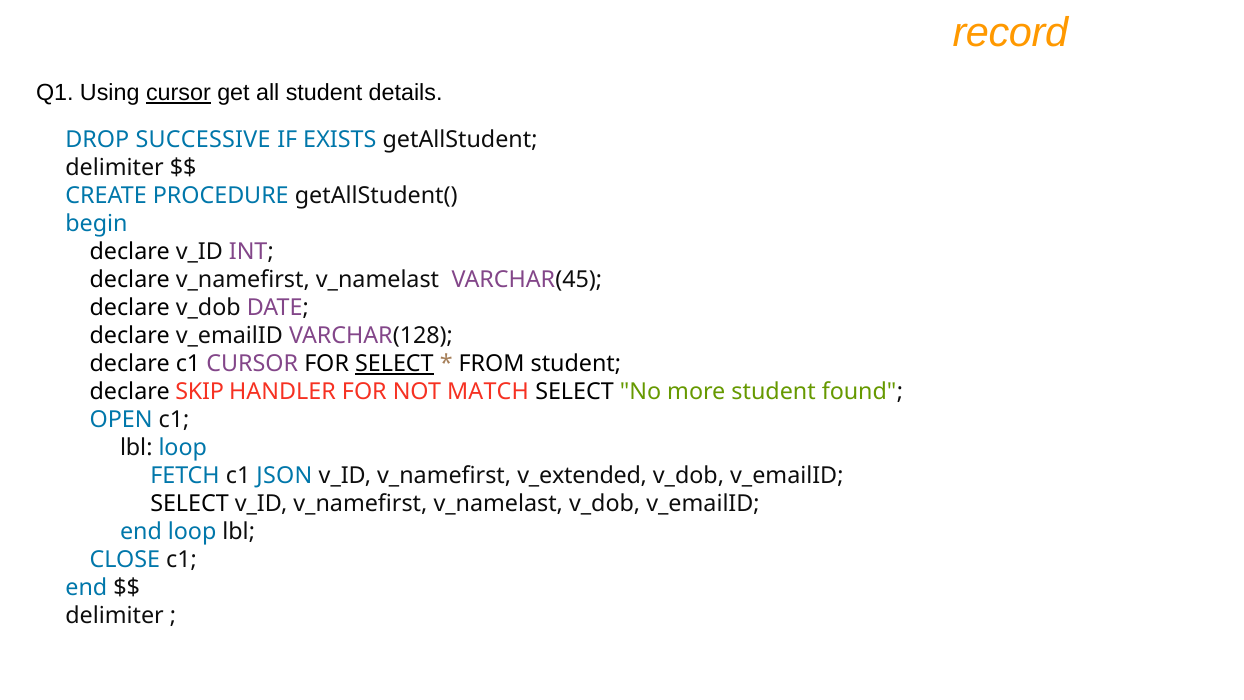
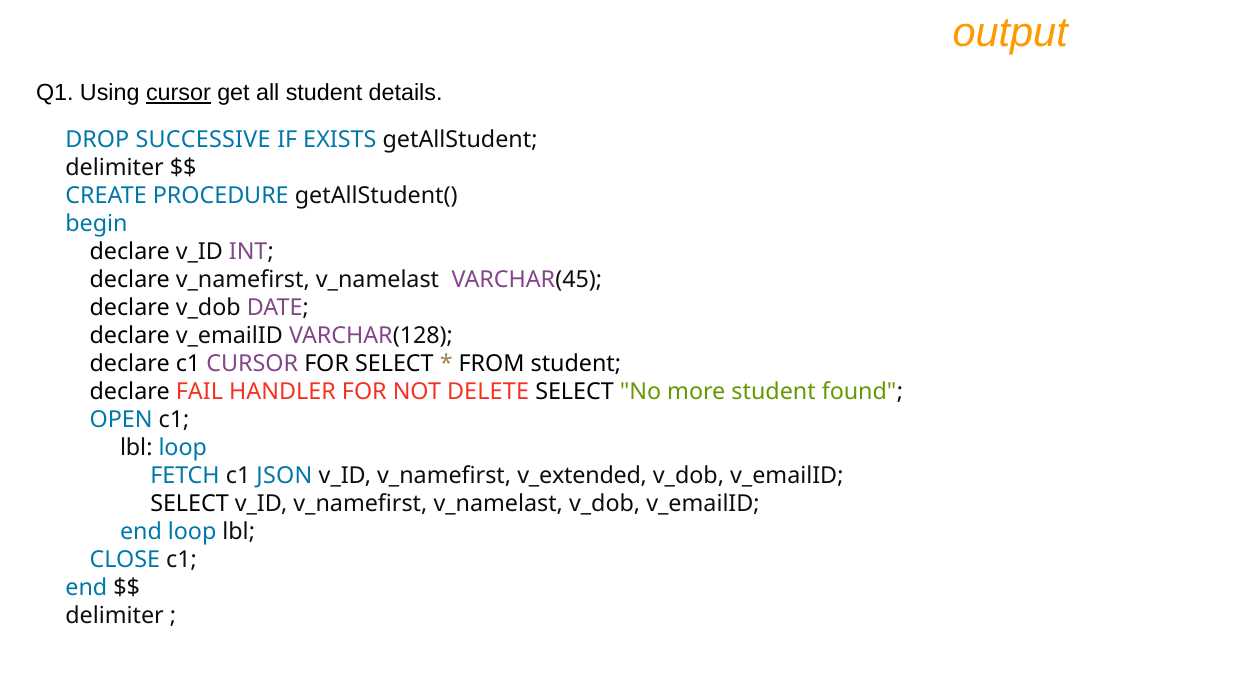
record: record -> output
SELECT at (394, 364) underline: present -> none
SKIP: SKIP -> FAIL
MATCH: MATCH -> DELETE
